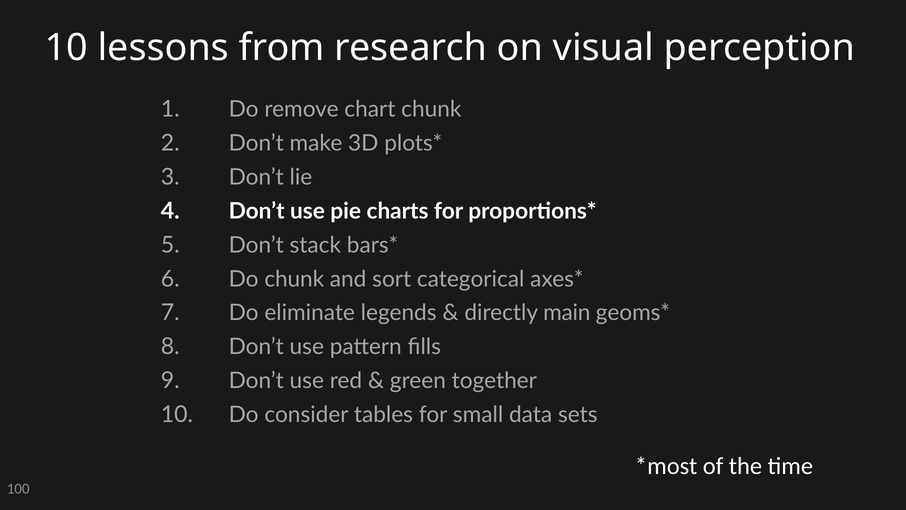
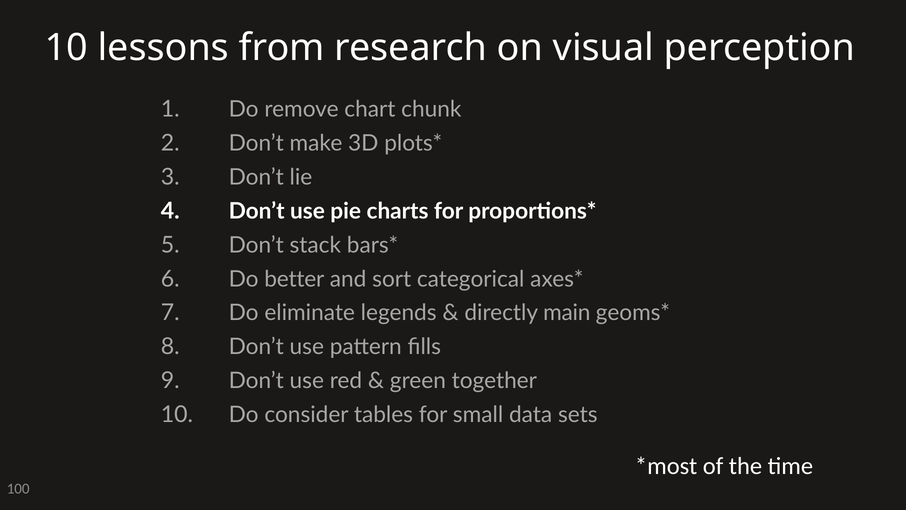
Do chunk: chunk -> better
